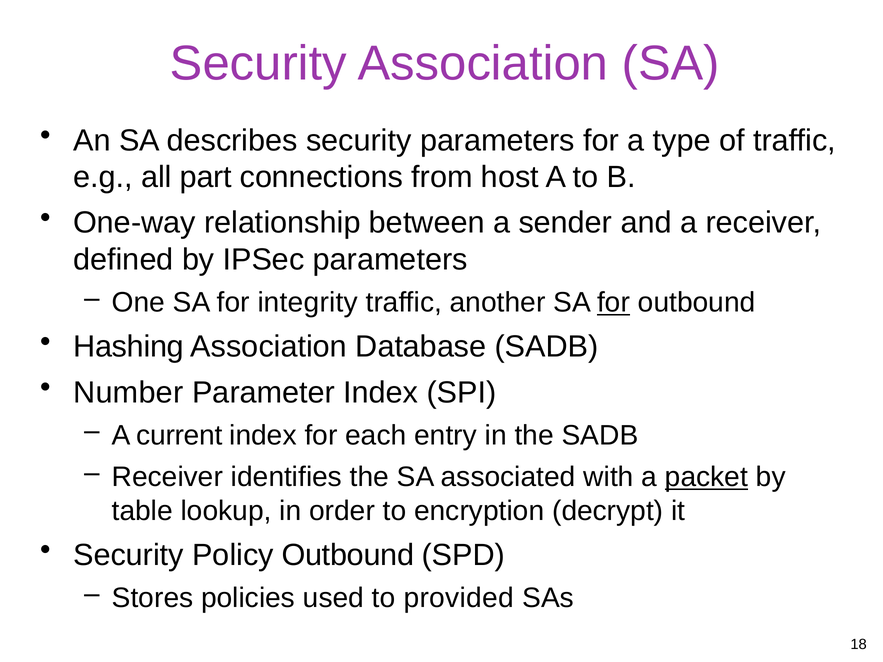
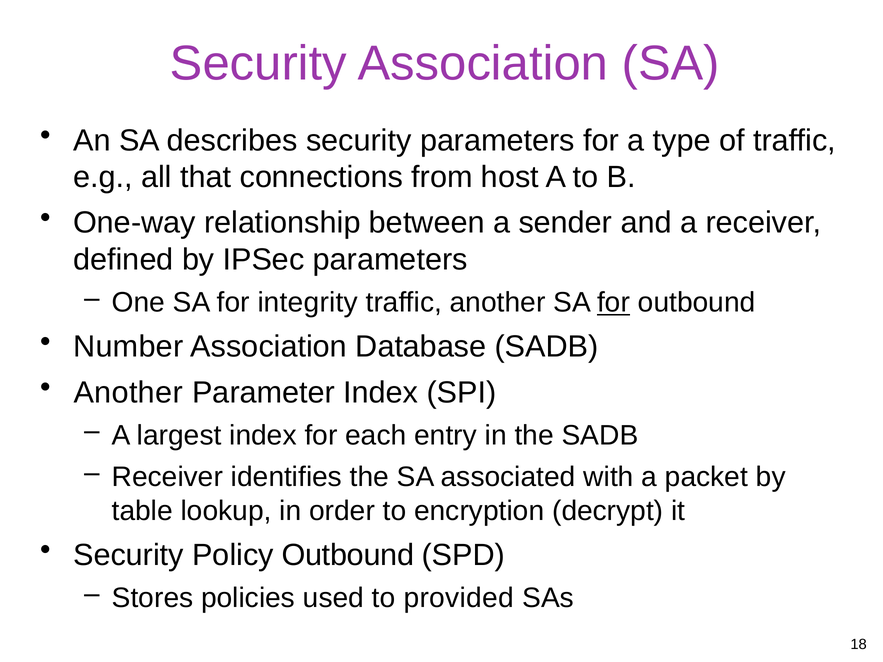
part: part -> that
Hashing: Hashing -> Number
Number at (128, 393): Number -> Another
current: current -> largest
packet underline: present -> none
